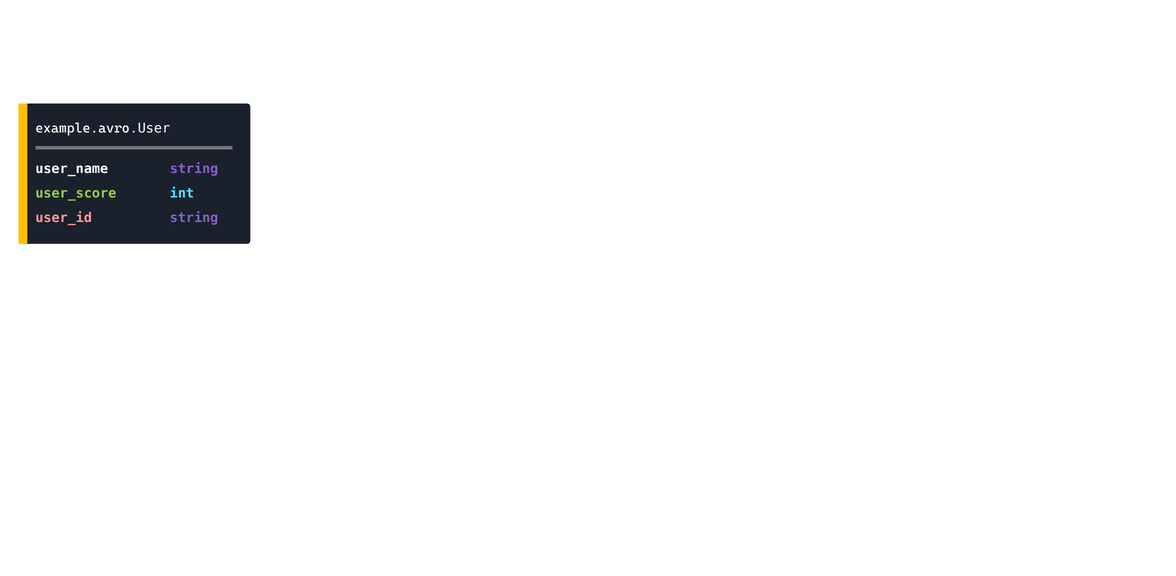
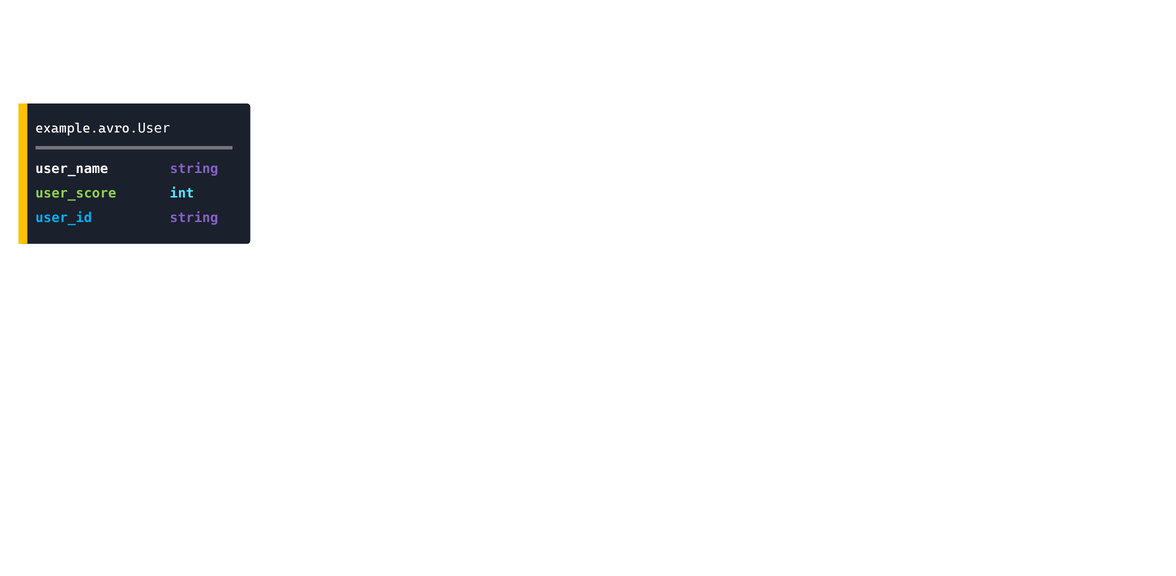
user_id colour: pink -> light blue
